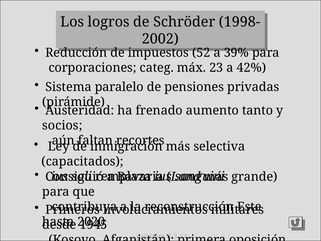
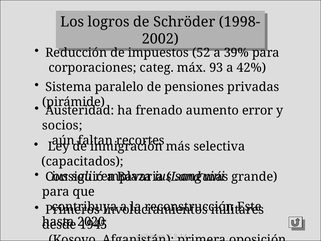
23: 23 -> 93
tanto: tanto -> error
